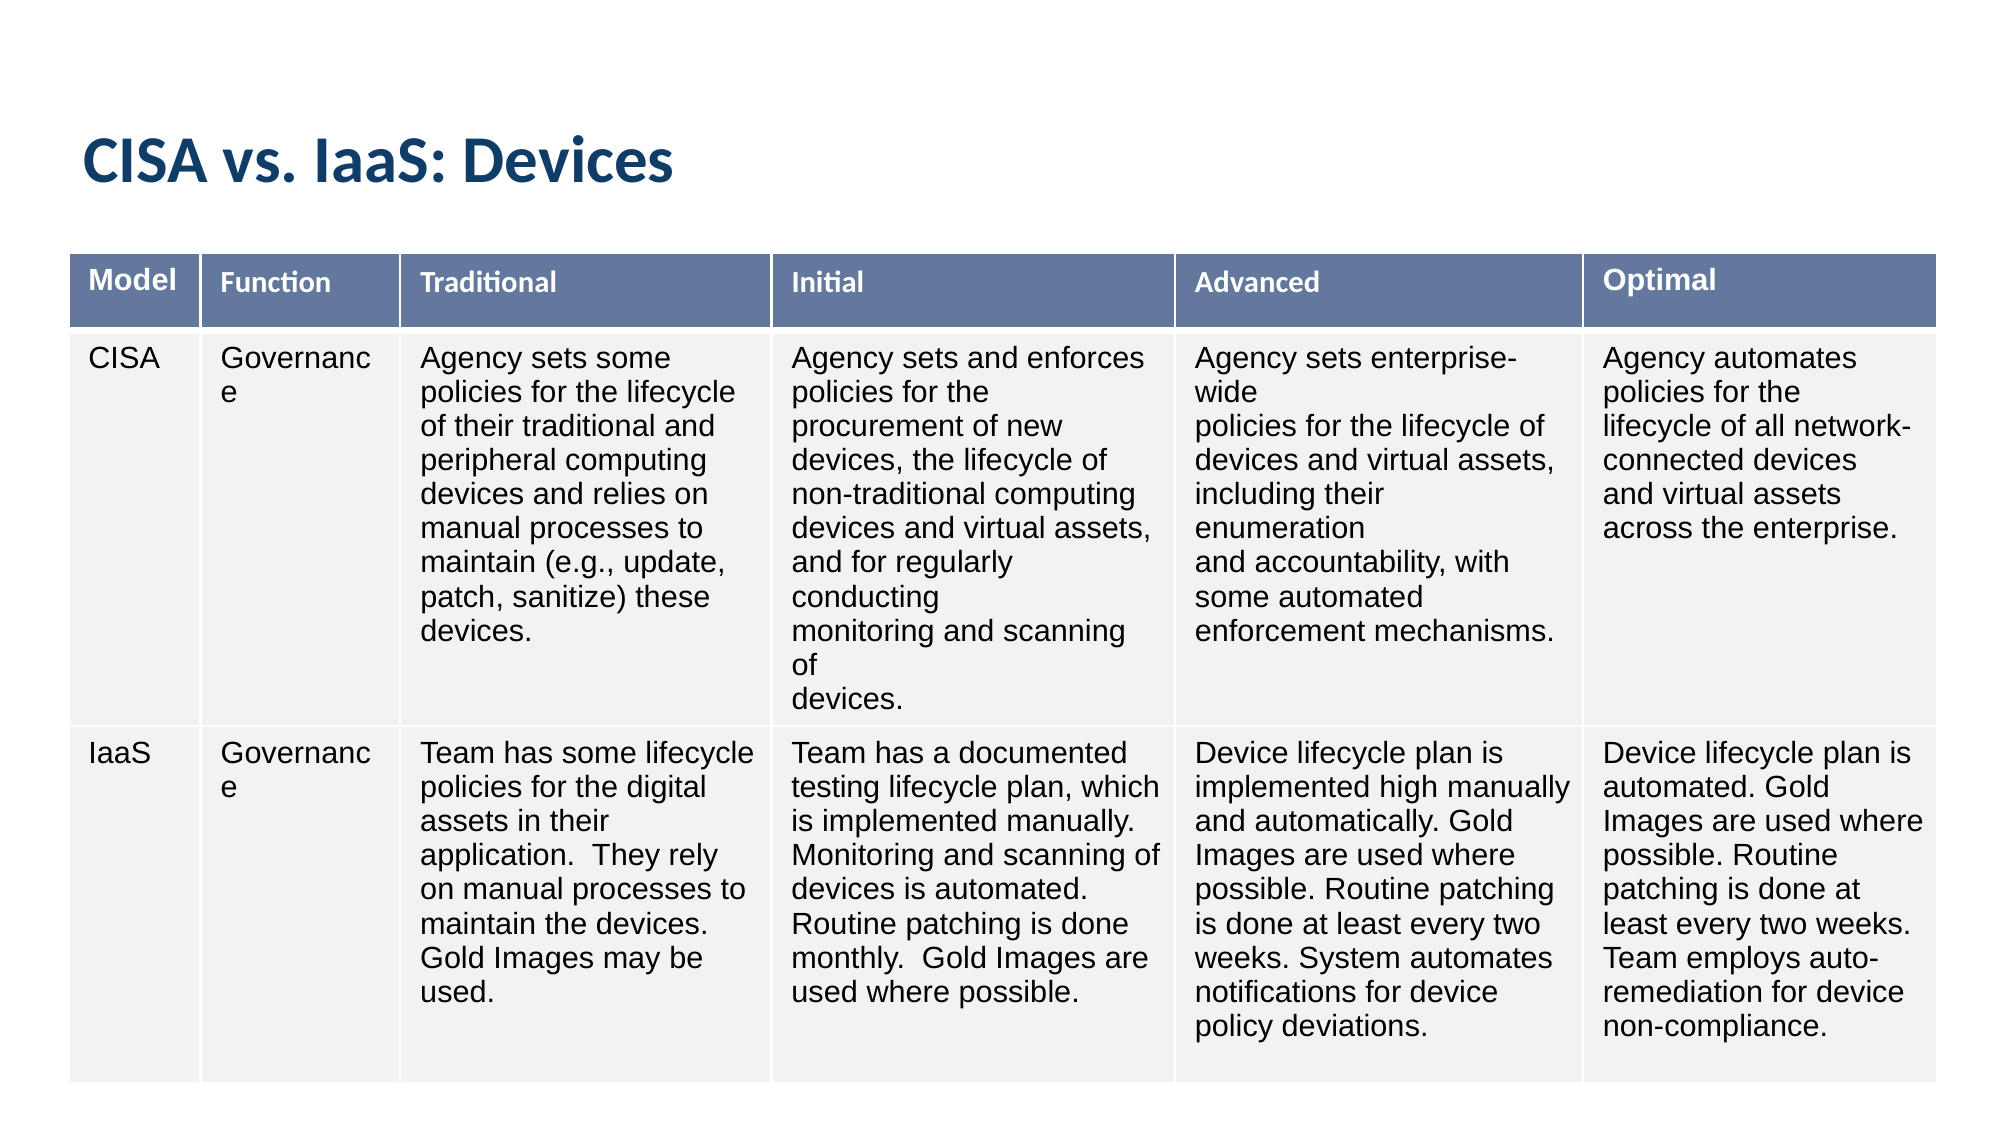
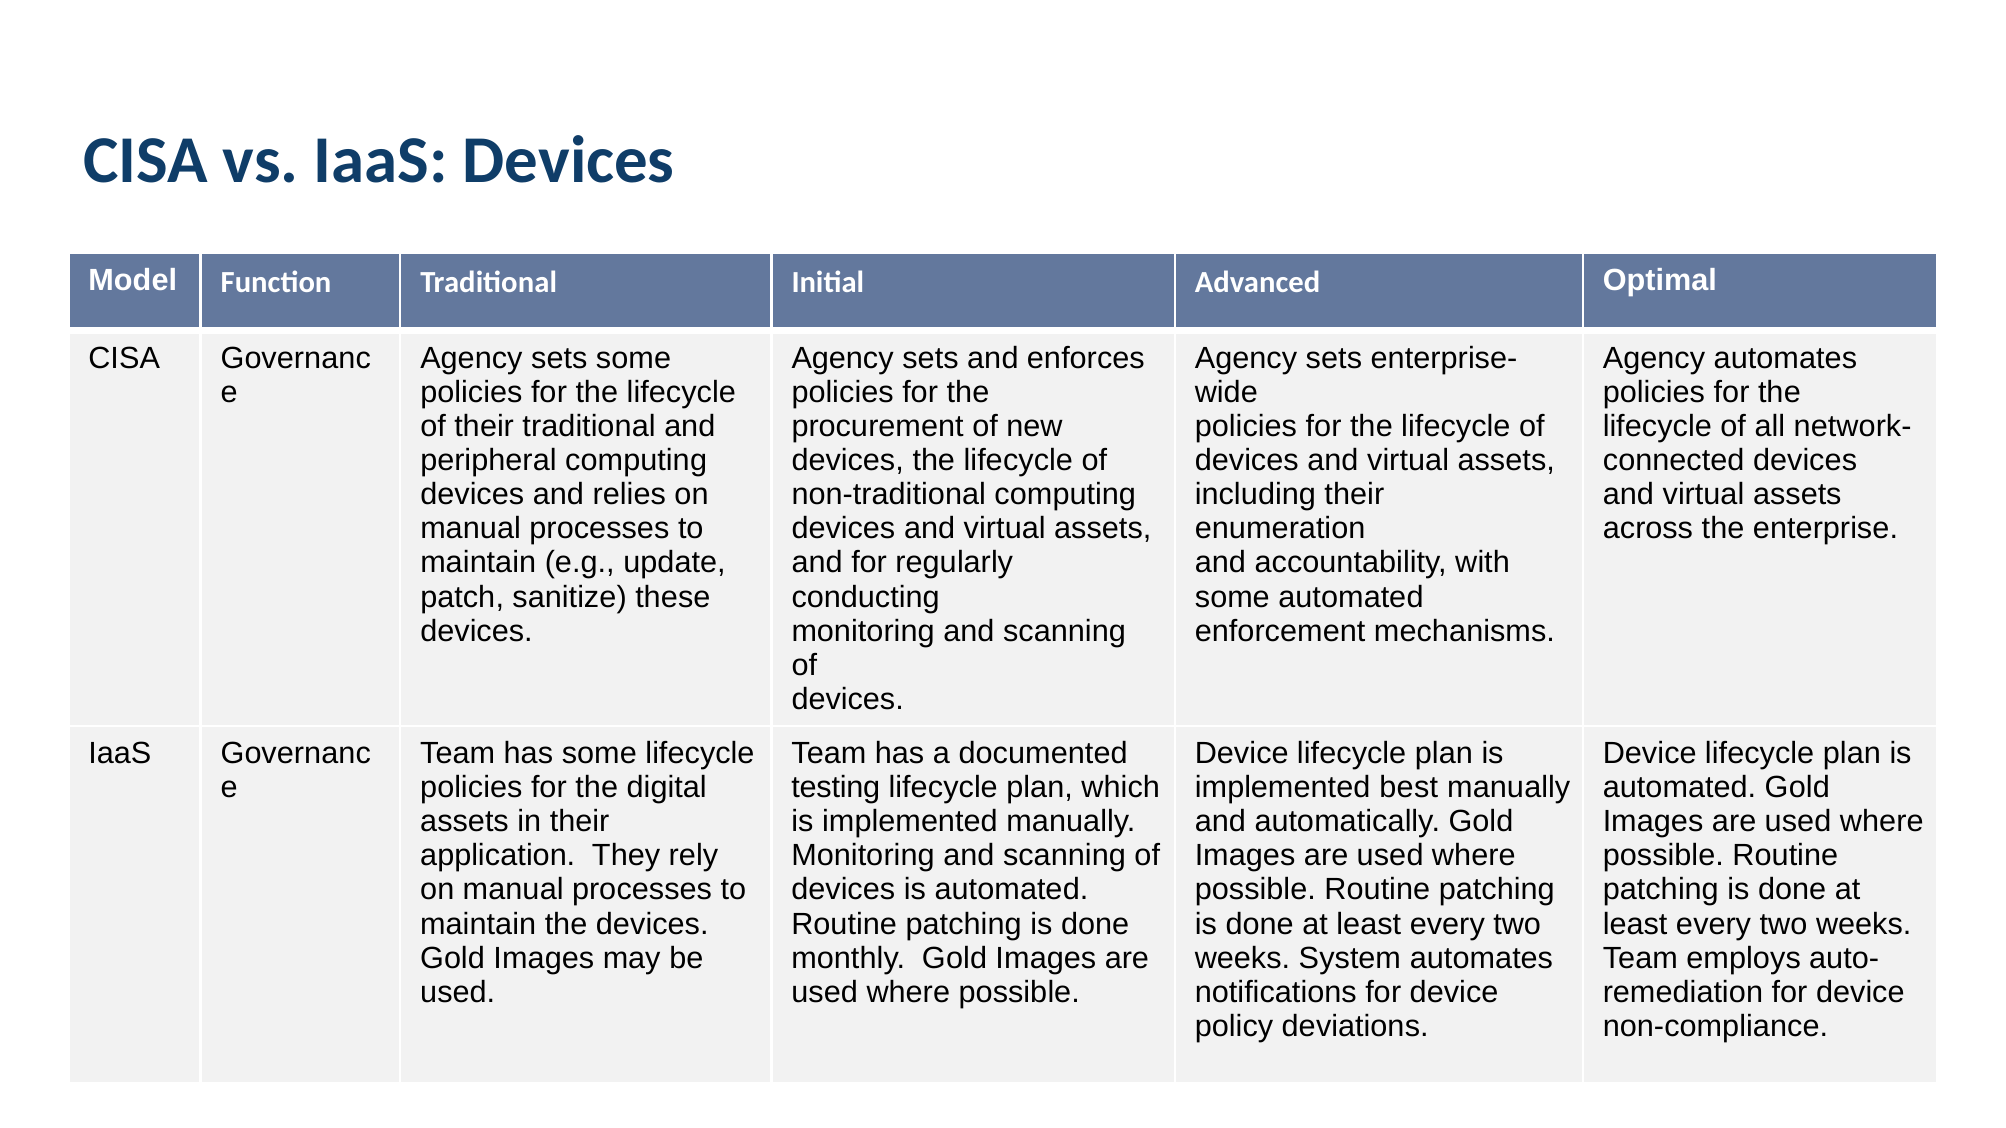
high: high -> best
